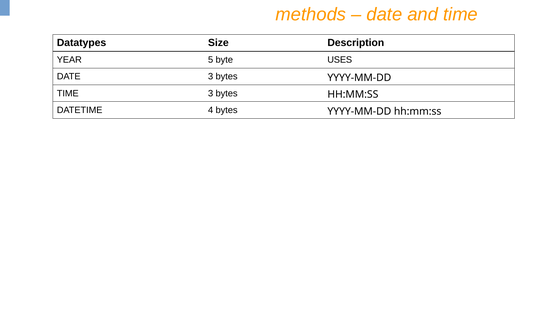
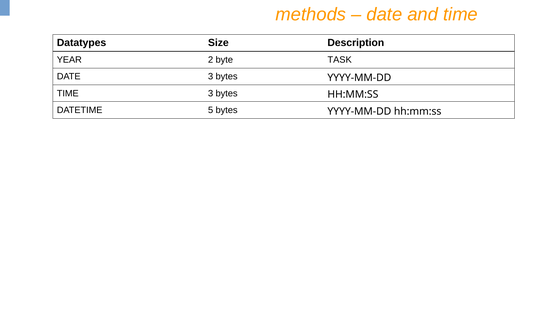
5: 5 -> 2
USES: USES -> TASK
4: 4 -> 5
